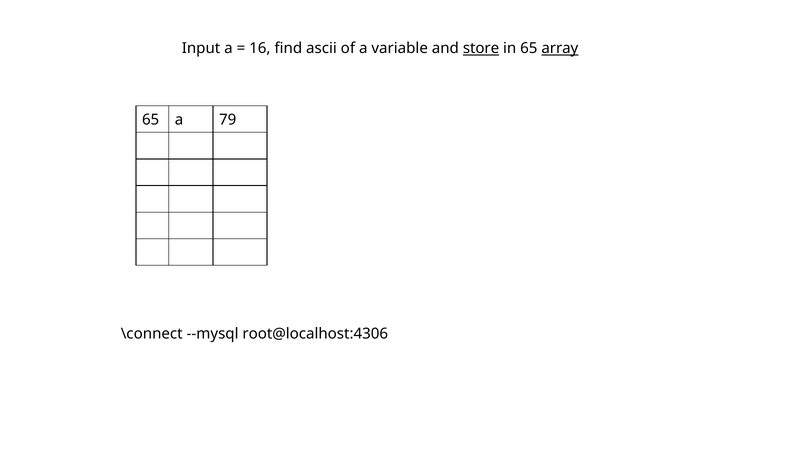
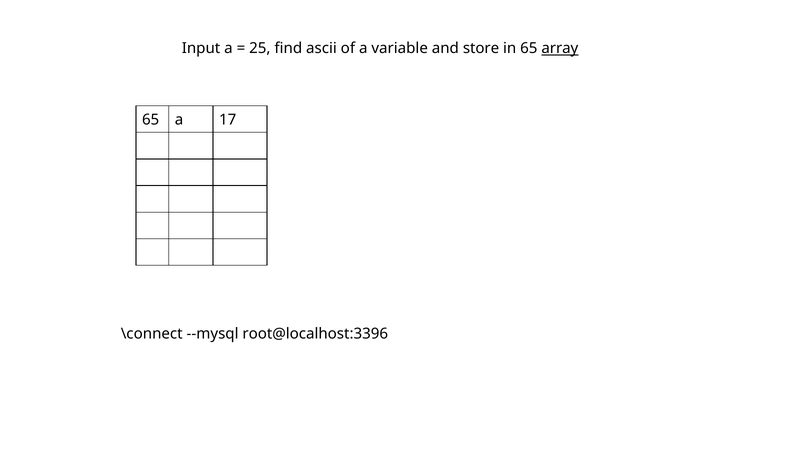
16: 16 -> 25
store underline: present -> none
79: 79 -> 17
root@localhost:4306: root@localhost:4306 -> root@localhost:3396
